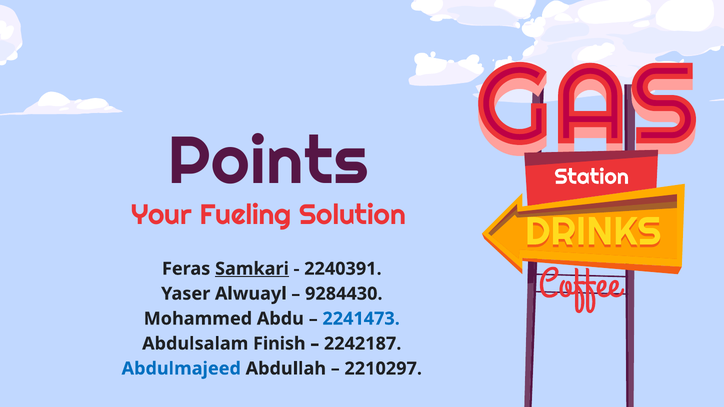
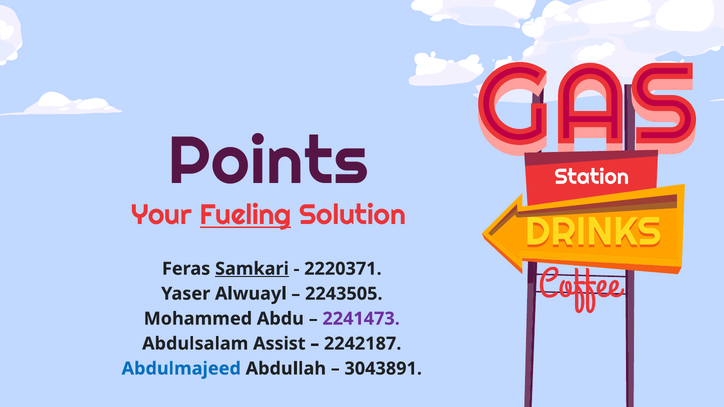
Fueling underline: none -> present
2240391: 2240391 -> 2220371
9284430: 9284430 -> 2243505
2241473 colour: blue -> purple
Finish: Finish -> Assist
2210297: 2210297 -> 3043891
